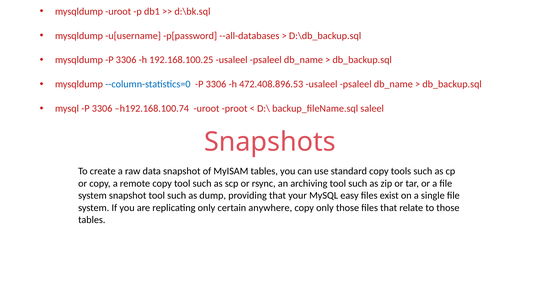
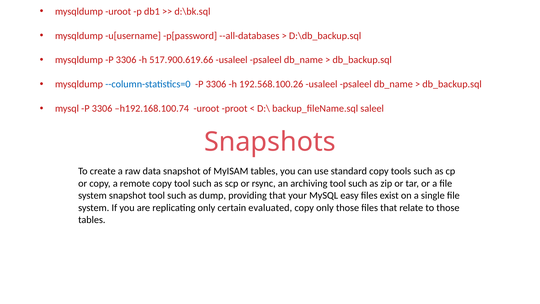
192.168.100.25: 192.168.100.25 -> 517.900.619.66
472.408.896.53: 472.408.896.53 -> 192.568.100.26
anywhere: anywhere -> evaluated
